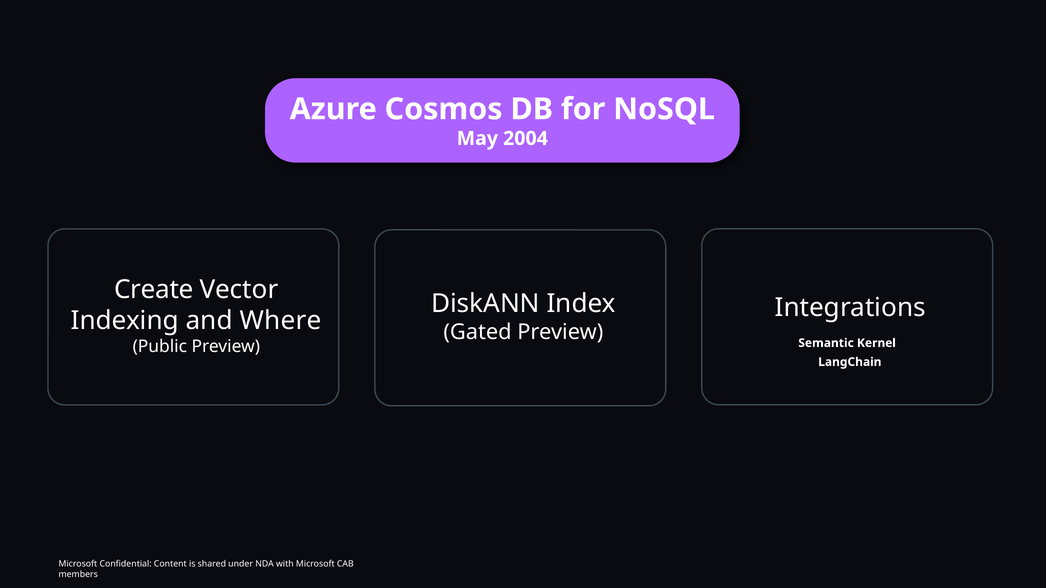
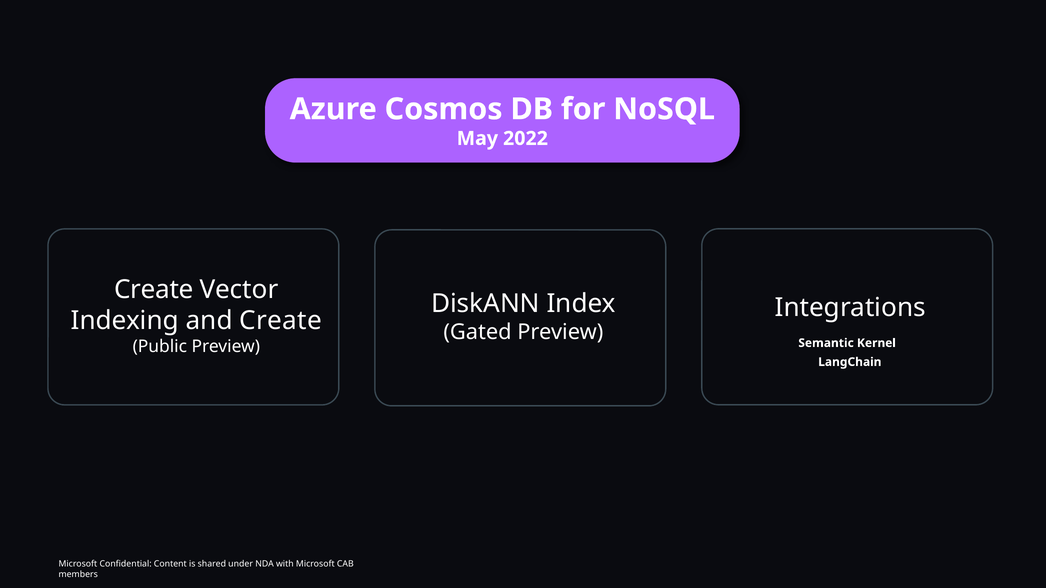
2004: 2004 -> 2022
and Where: Where -> Create
